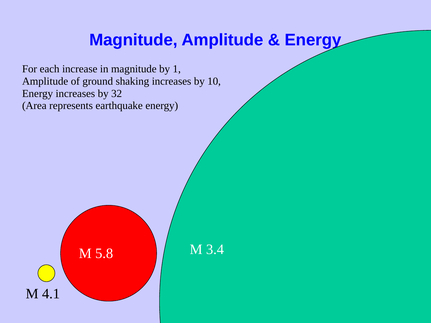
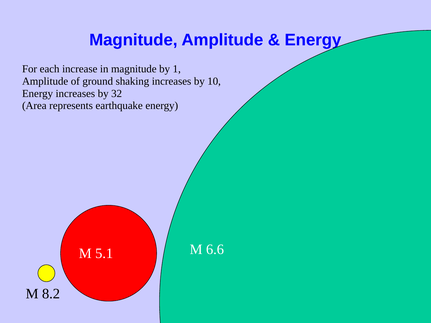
3.4: 3.4 -> 6.6
5.8: 5.8 -> 5.1
4.1: 4.1 -> 8.2
